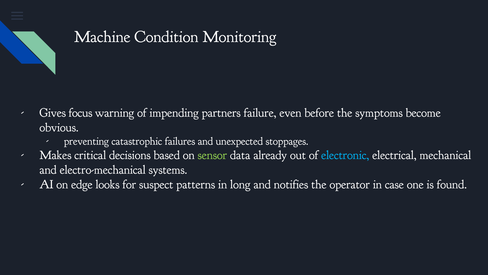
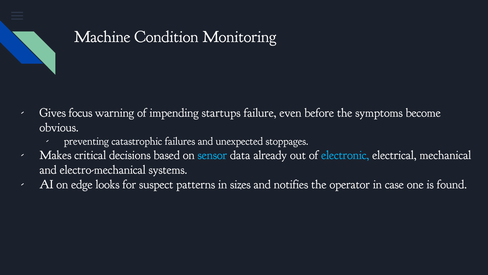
partners: partners -> startups
sensor colour: light green -> light blue
long: long -> sizes
